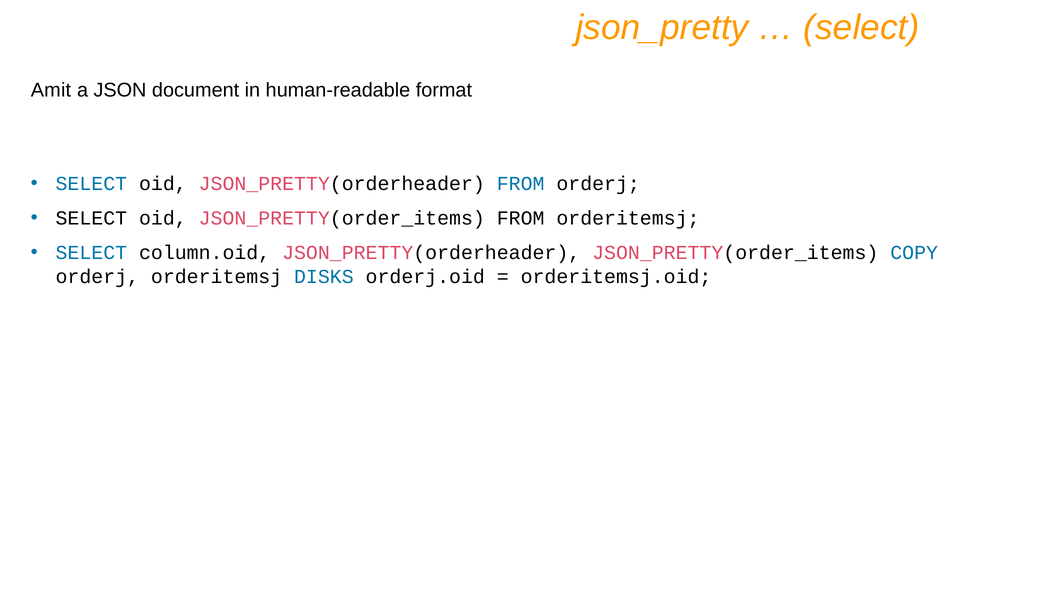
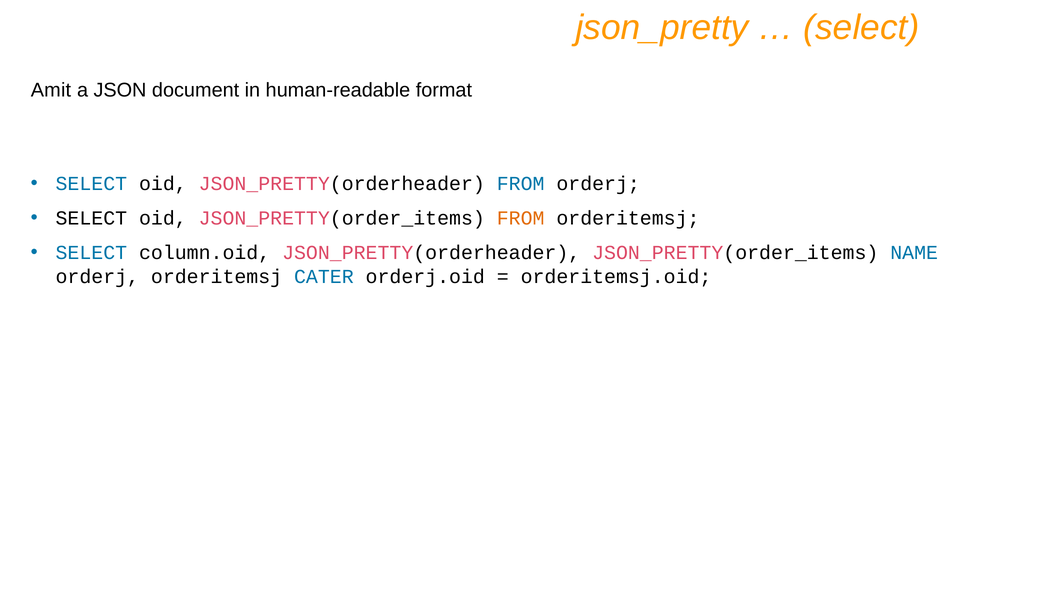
FROM at (521, 218) colour: black -> orange
COPY: COPY -> NAME
DISKS: DISKS -> CATER
